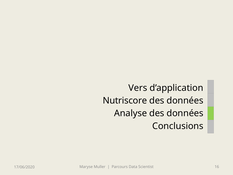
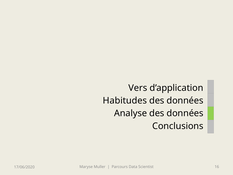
Nutriscore: Nutriscore -> Habitudes
